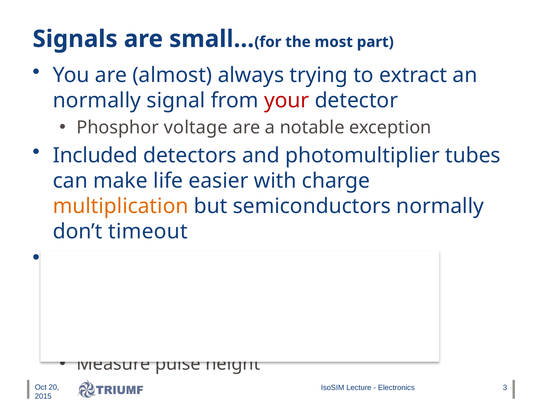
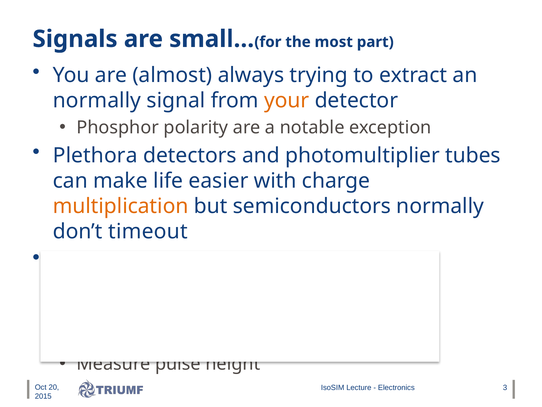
your colour: red -> orange
voltage: voltage -> polarity
Included: Included -> Plethora
